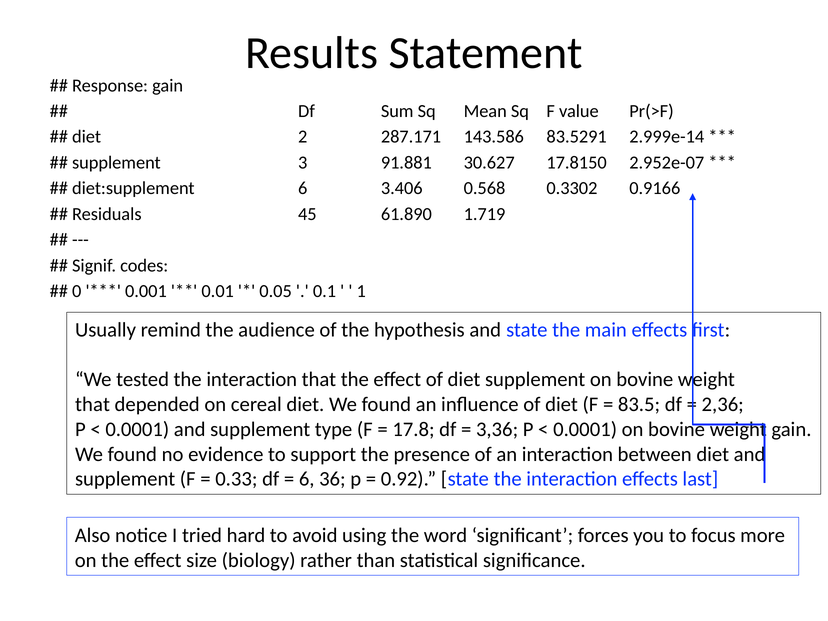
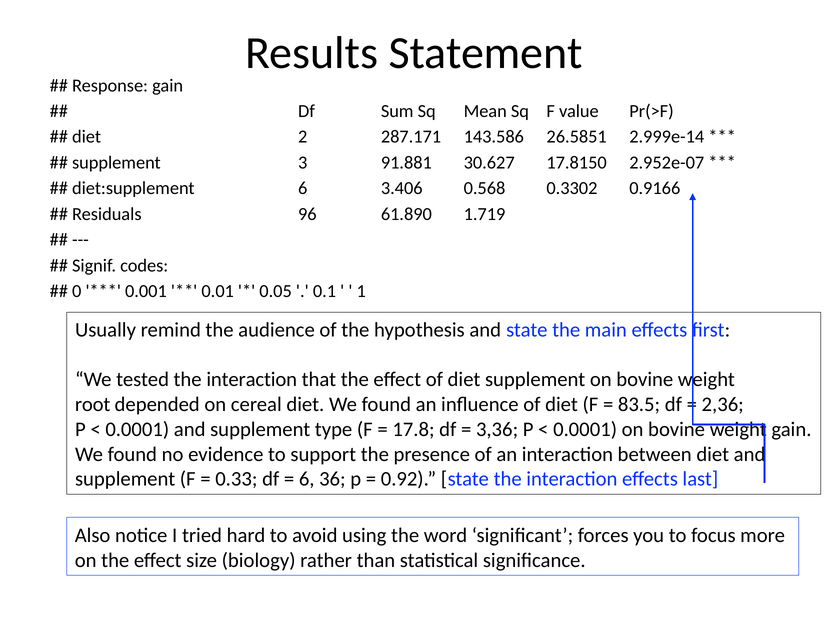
83.5291: 83.5291 -> 26.5851
45: 45 -> 96
that at (93, 404): that -> root
